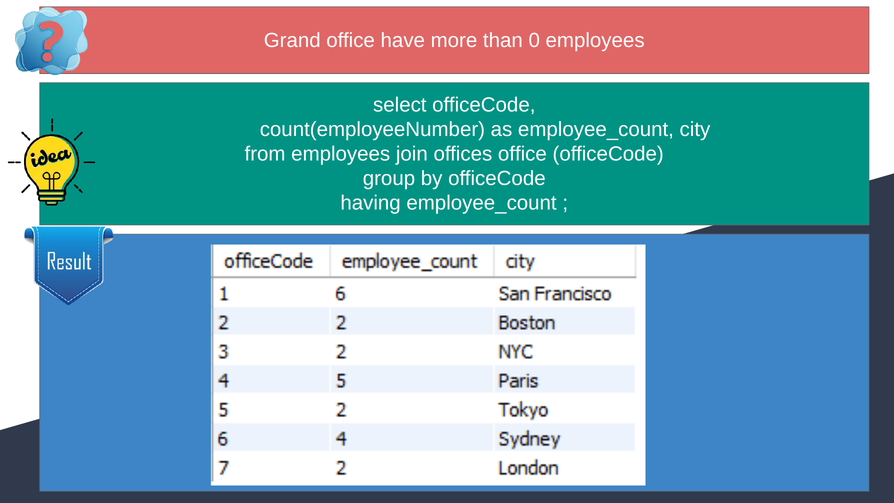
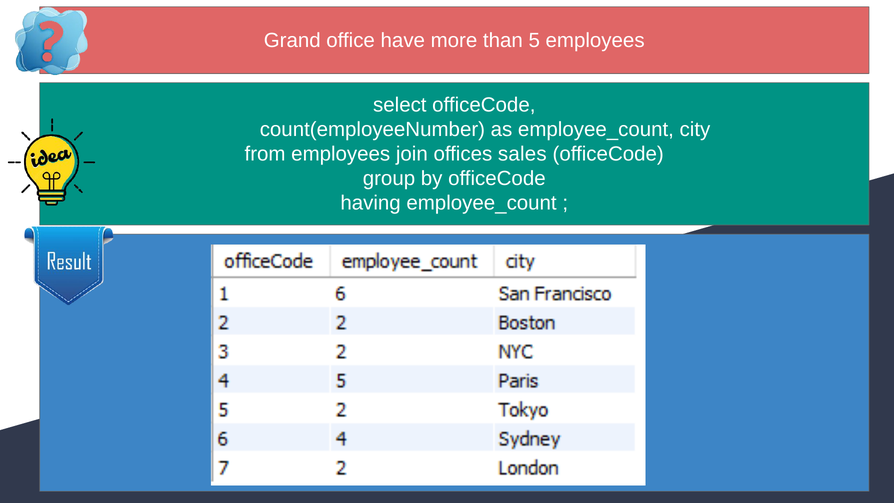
0: 0 -> 5
offices office: office -> sales
